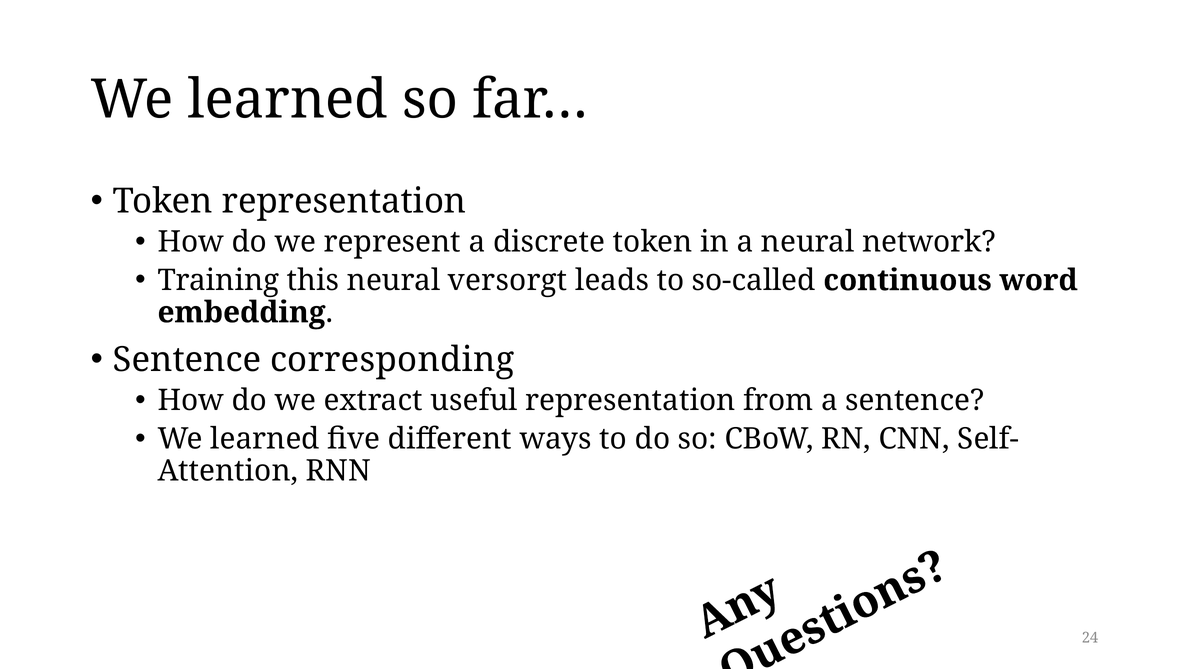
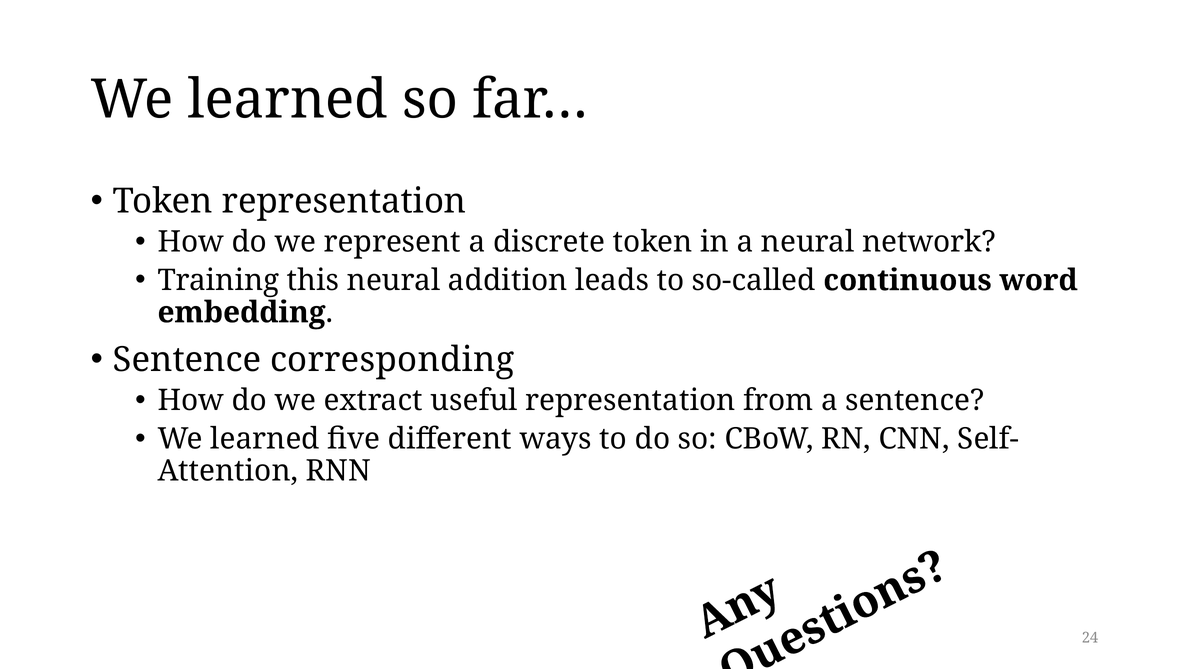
versorgt: versorgt -> addition
